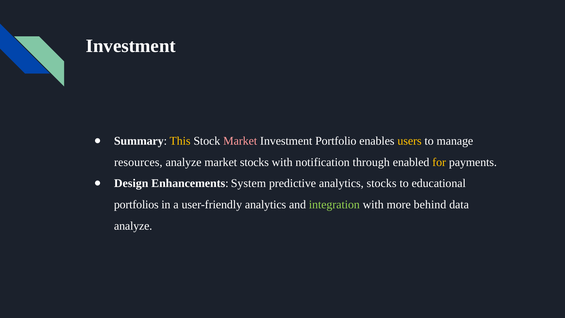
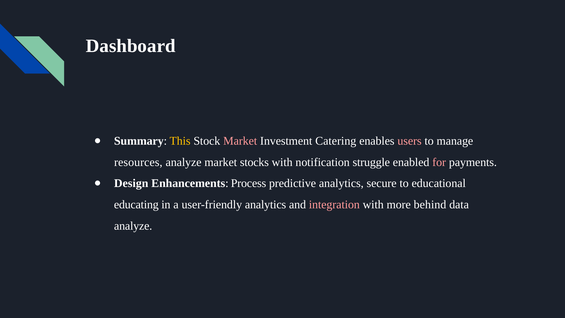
Investment at (131, 46): Investment -> Dashboard
Portfolio: Portfolio -> Catering
users colour: yellow -> pink
through: through -> struggle
for colour: yellow -> pink
System: System -> Process
analytics stocks: stocks -> secure
portfolios: portfolios -> educating
integration colour: light green -> pink
